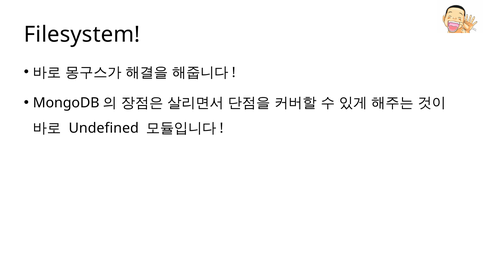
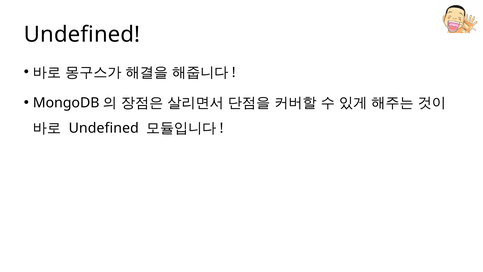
Filesystem at (82, 35): Filesystem -> Undefined
